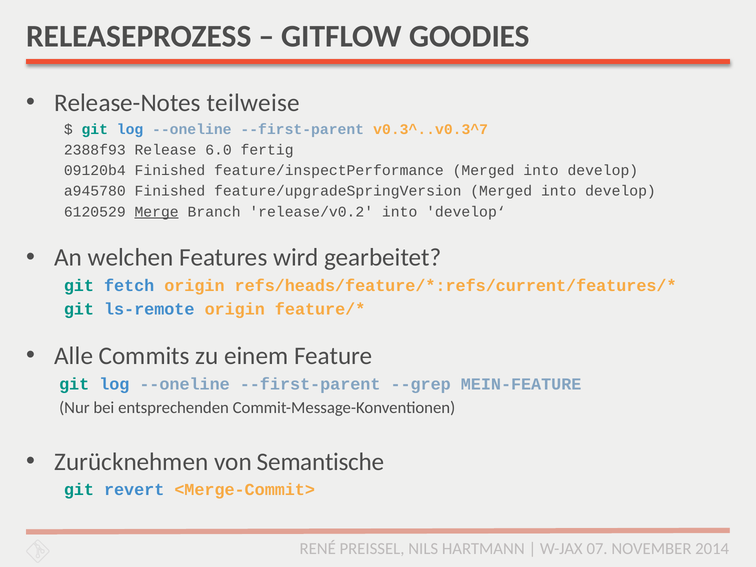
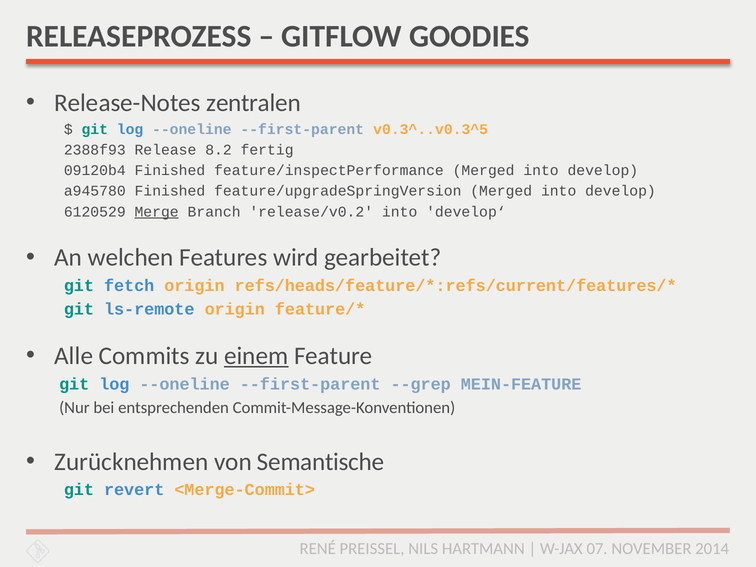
teilweise: teilweise -> zentralen
v0.3^..v0.3^7: v0.3^..v0.3^7 -> v0.3^..v0.3^5
6.0: 6.0 -> 8.2
einem underline: none -> present
